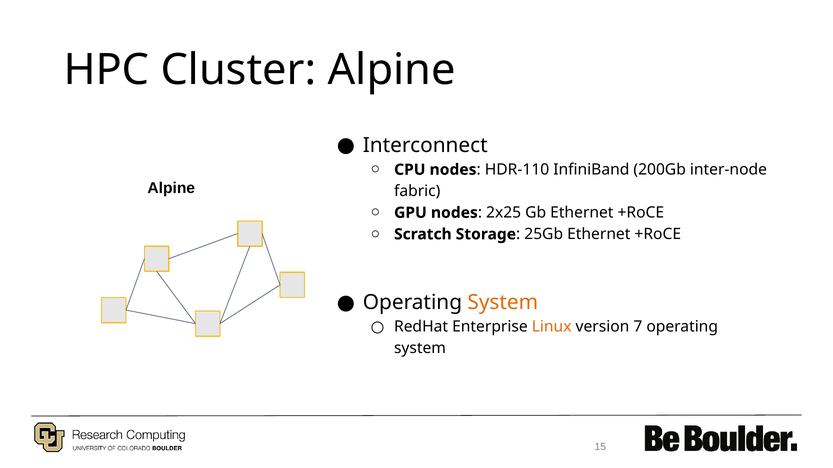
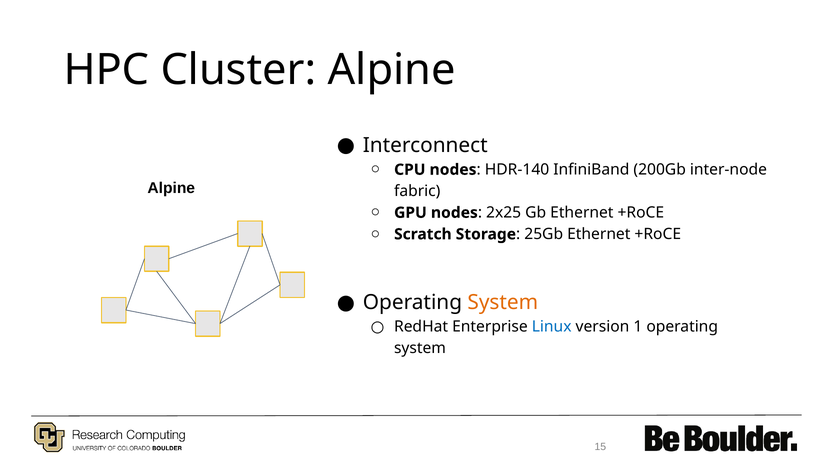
HDR-110: HDR-110 -> HDR-140
Linux colour: orange -> blue
7: 7 -> 1
